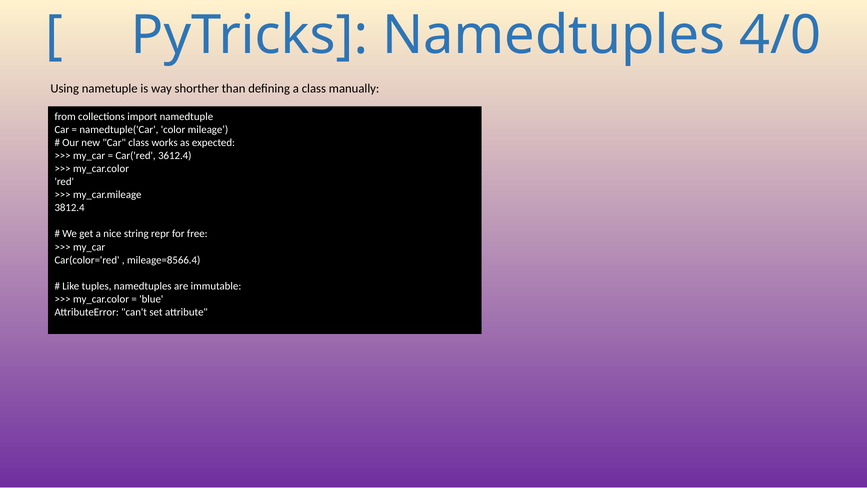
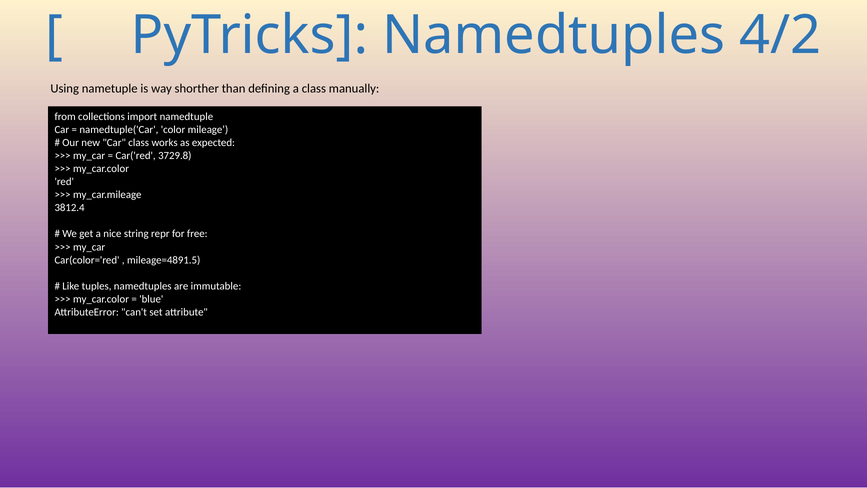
4/0: 4/0 -> 4/2
3612.4: 3612.4 -> 3729.8
mileage=8566.4: mileage=8566.4 -> mileage=4891.5
